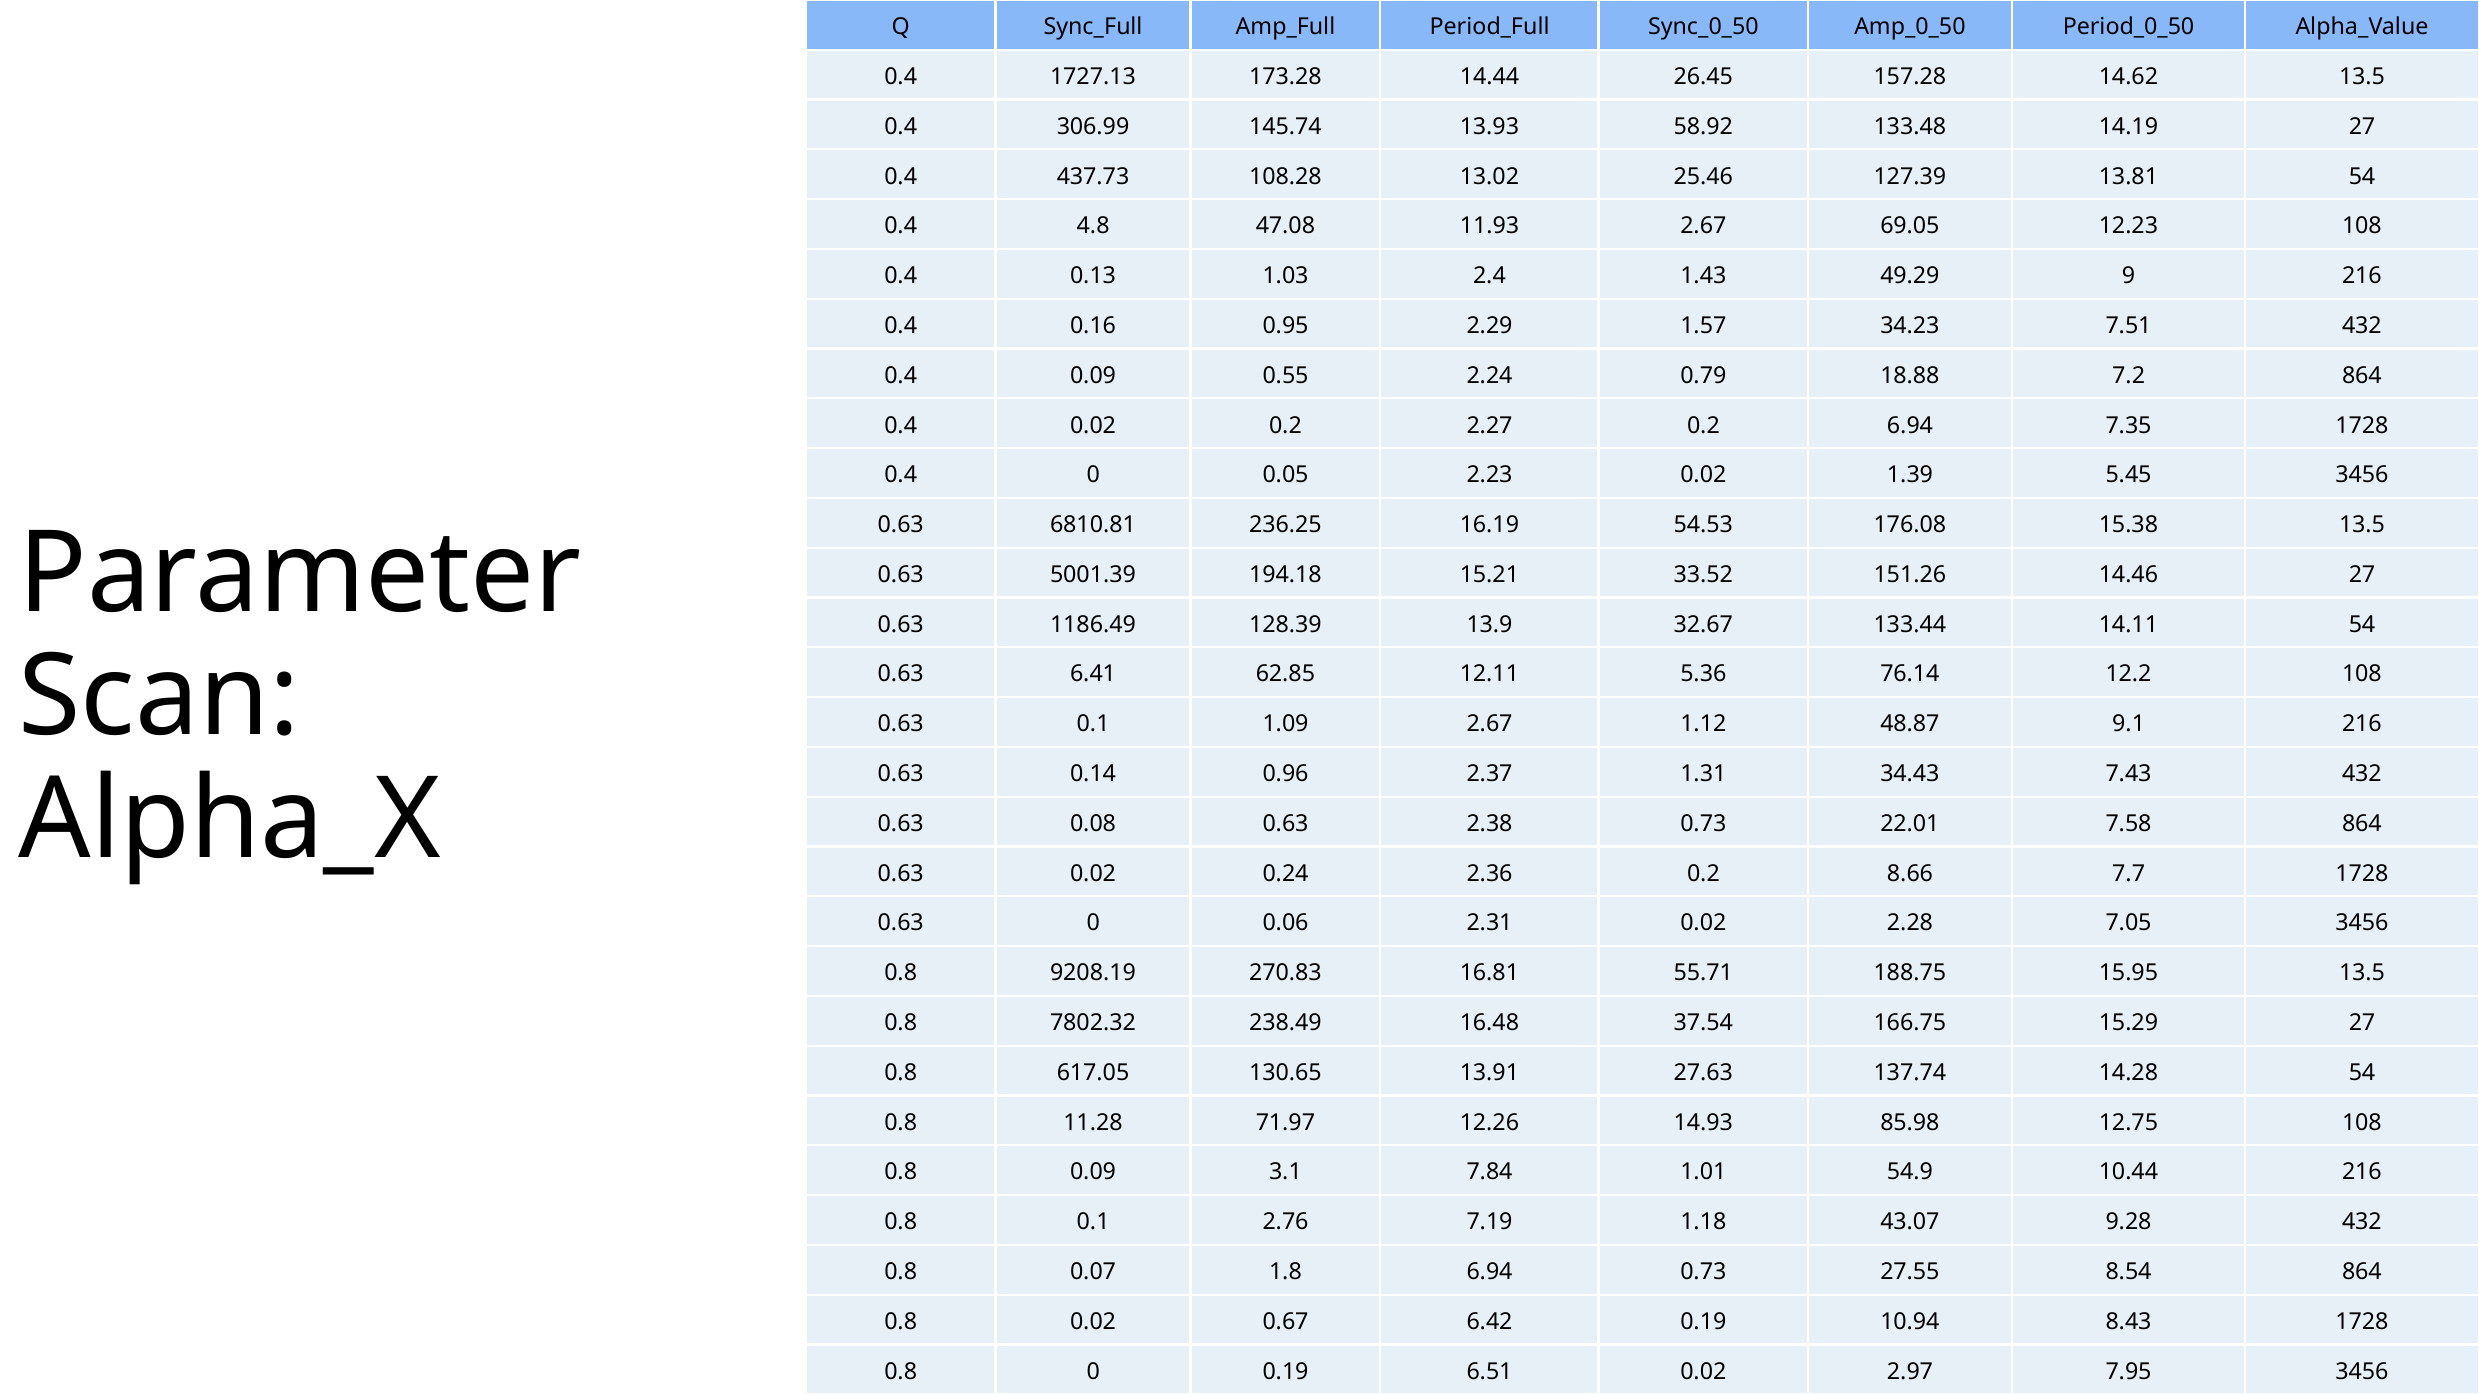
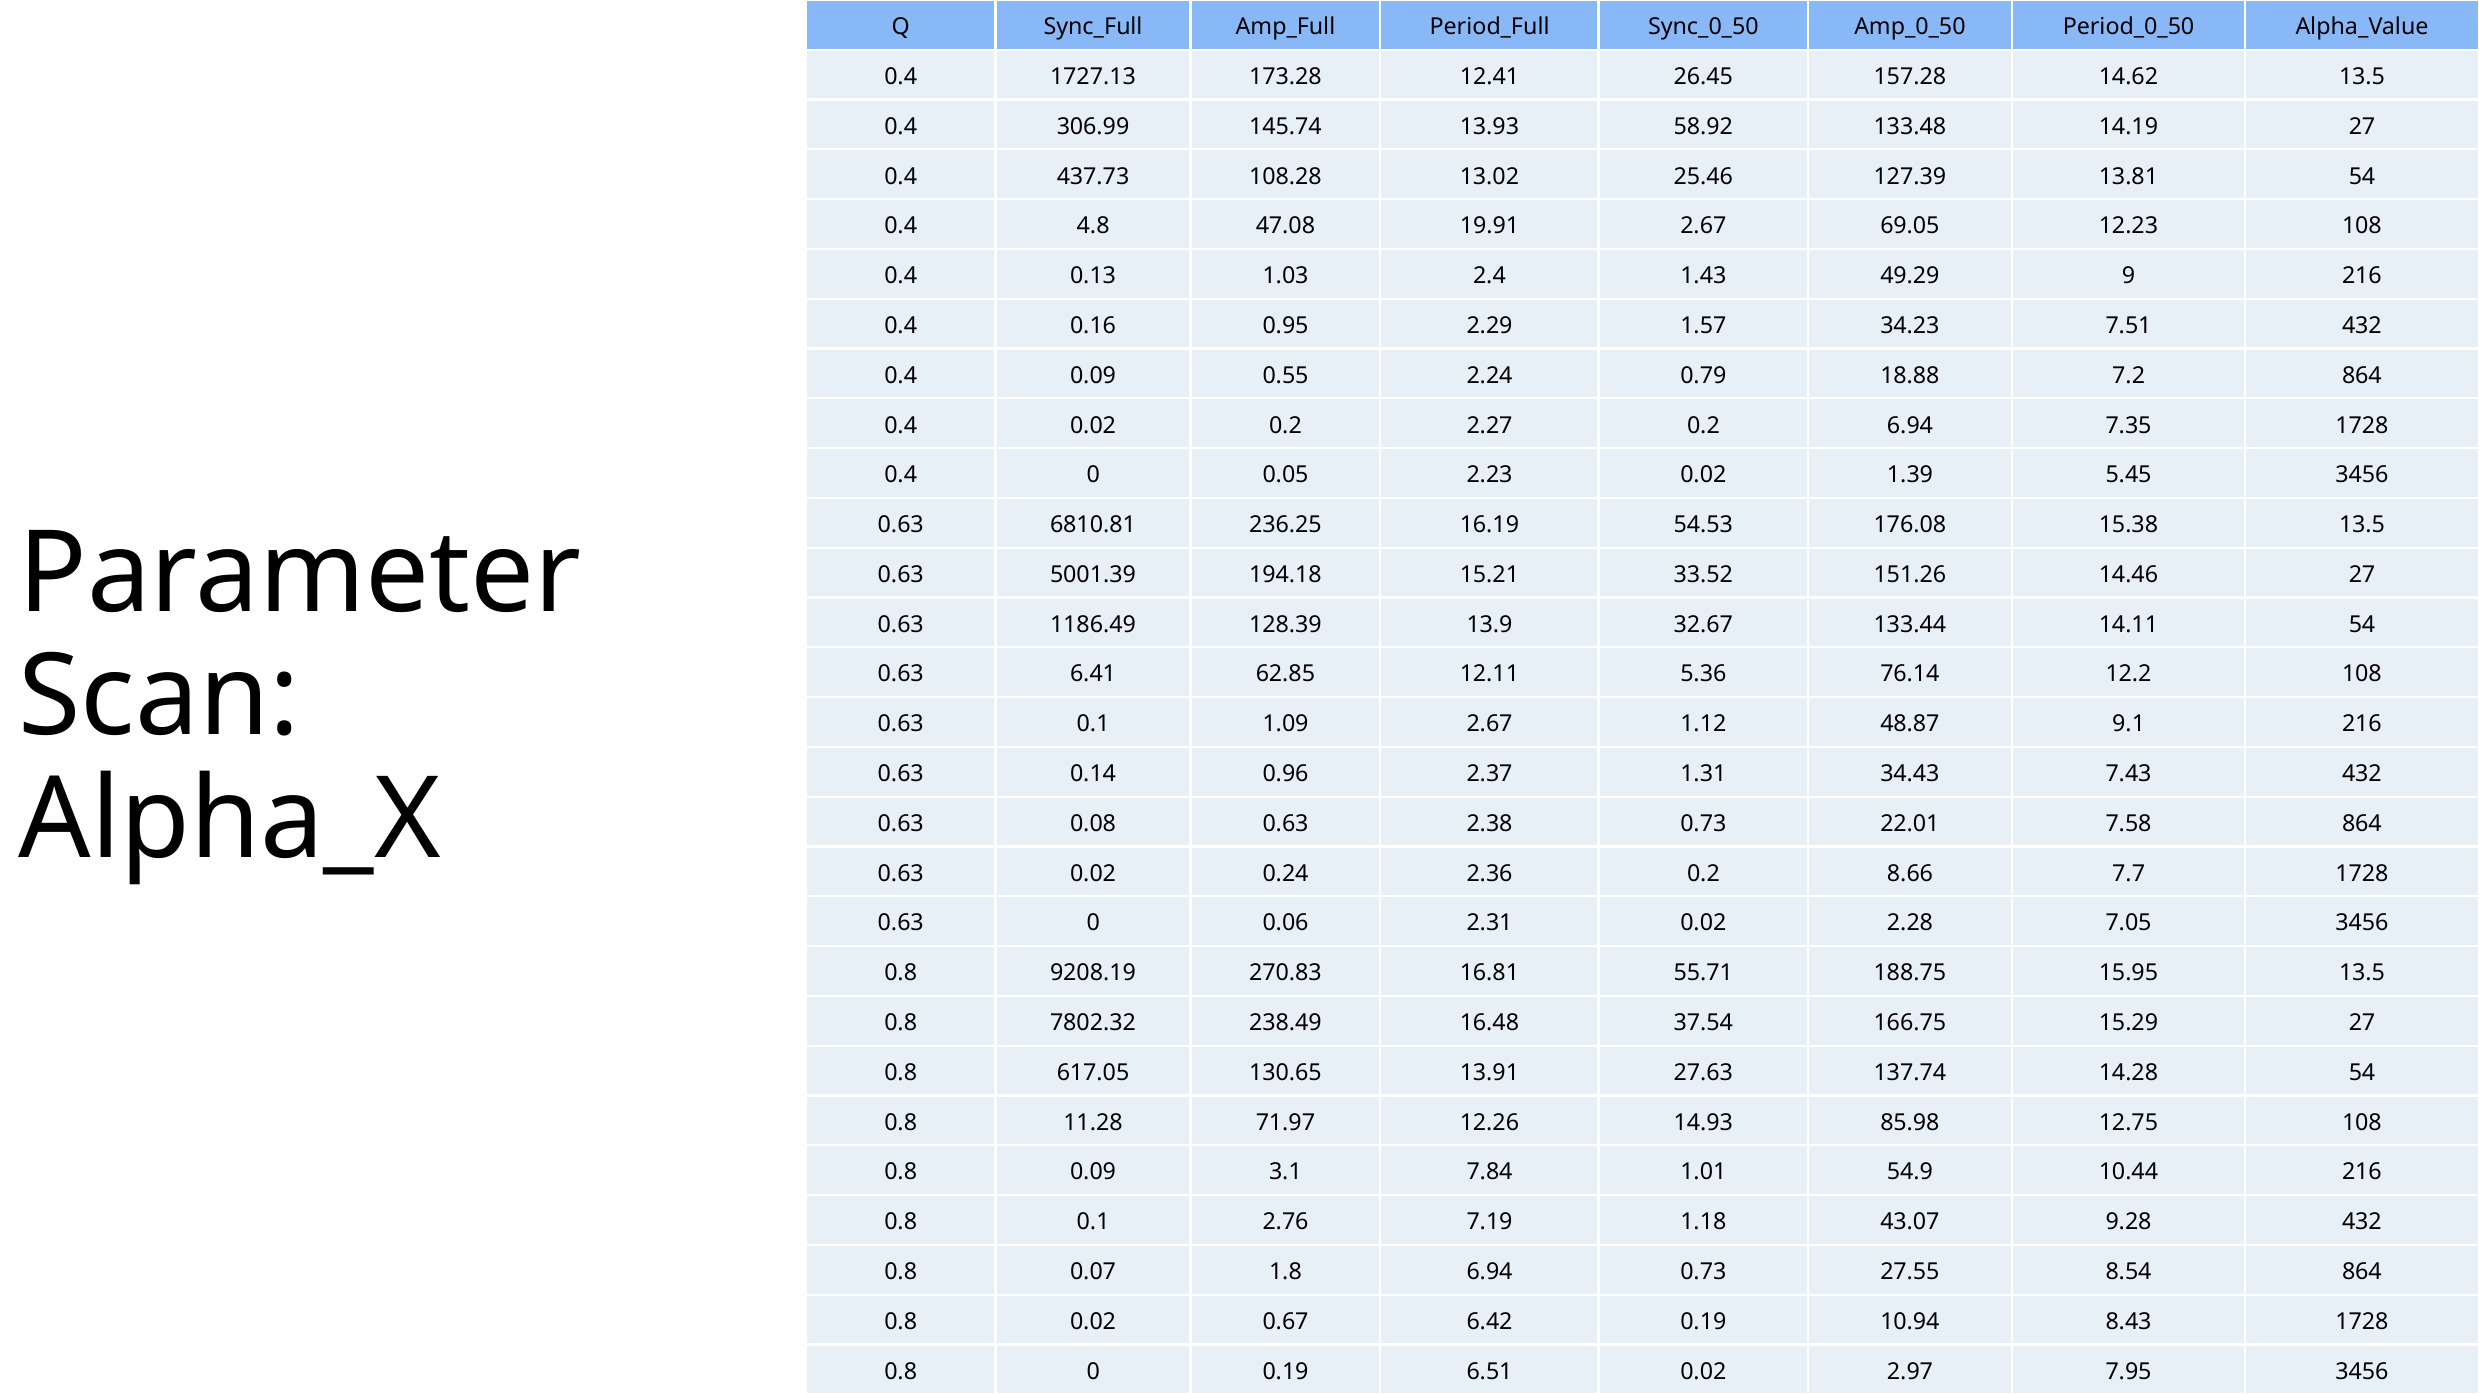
14.44: 14.44 -> 12.41
11.93: 11.93 -> 19.91
